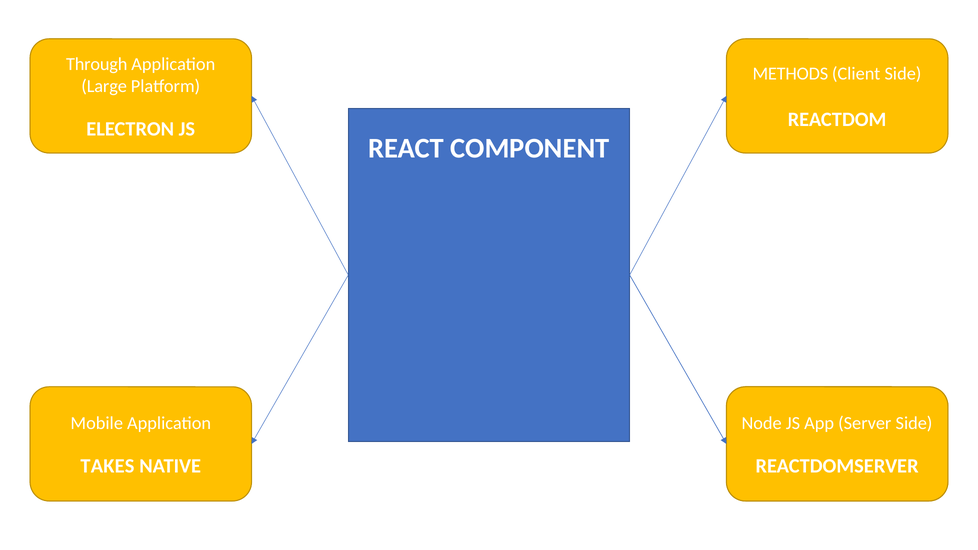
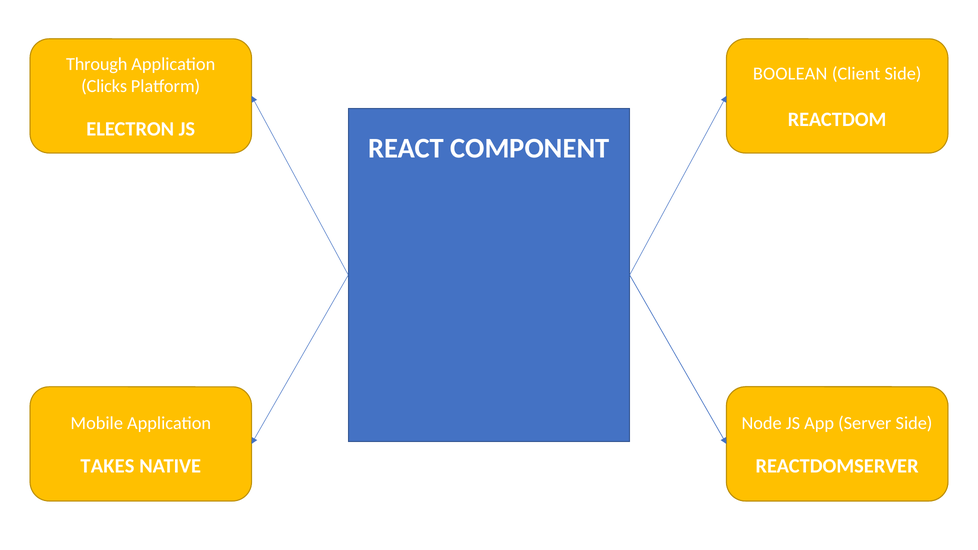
METHODS: METHODS -> BOOLEAN
Large: Large -> Clicks
